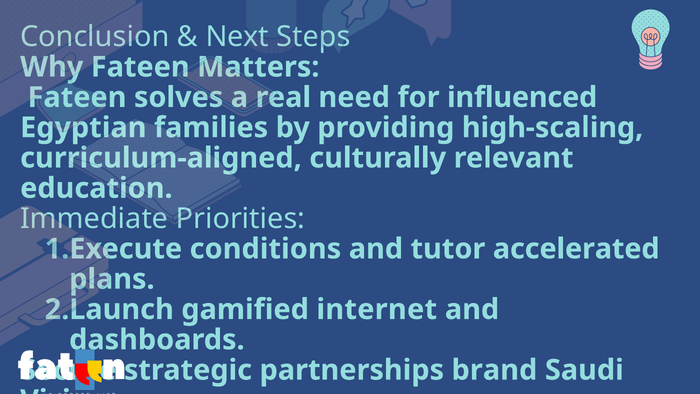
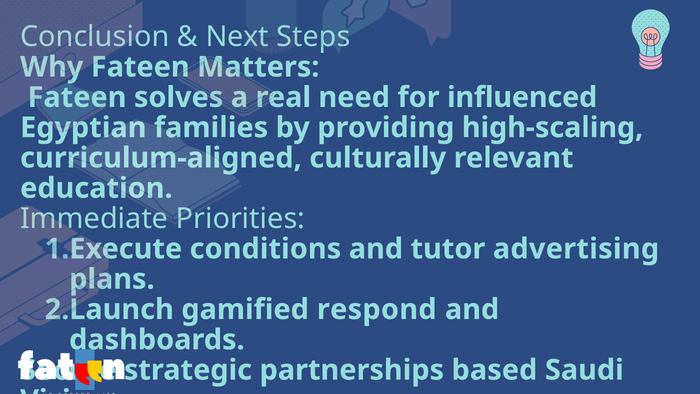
accelerated: accelerated -> advertising
internet: internet -> respond
brand: brand -> based
